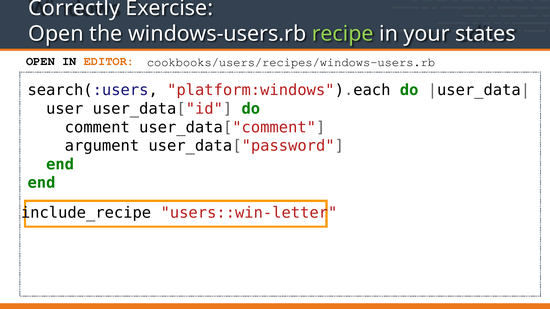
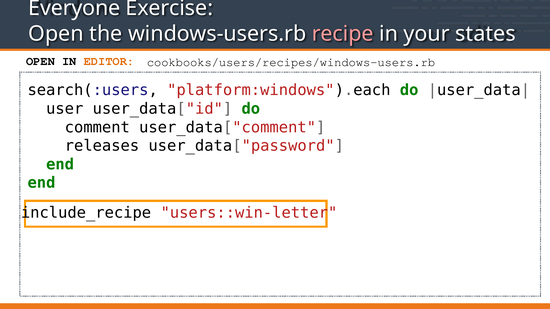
Correctly: Correctly -> Everyone
recipe colour: light green -> pink
argument: argument -> releases
